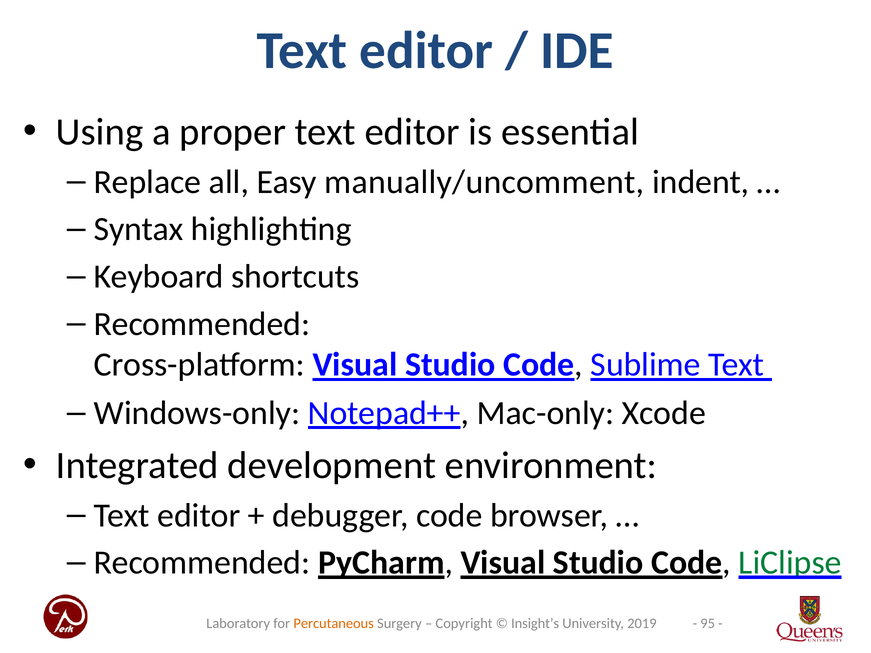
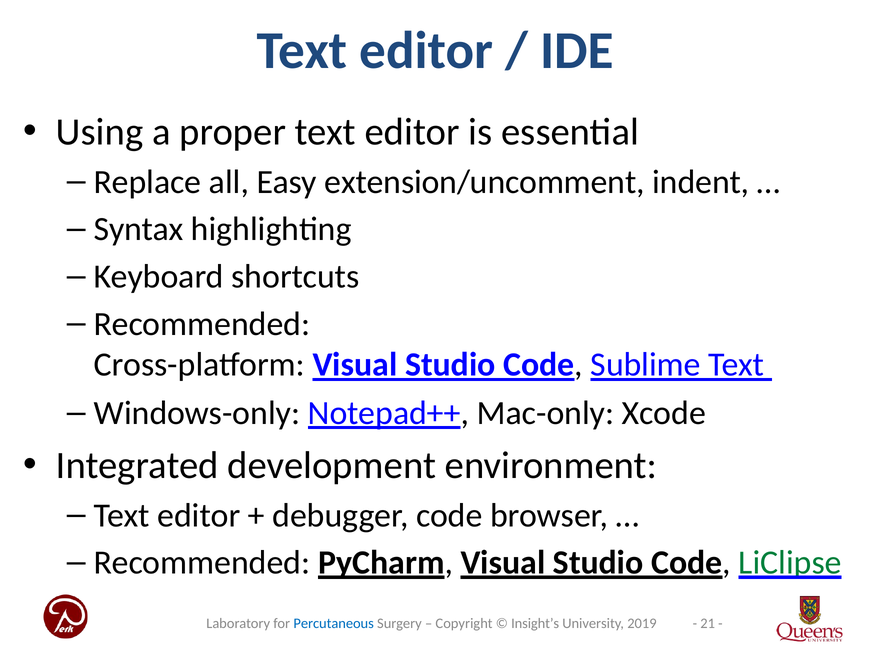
manually/uncomment: manually/uncomment -> extension/uncomment
95: 95 -> 21
Percutaneous colour: orange -> blue
